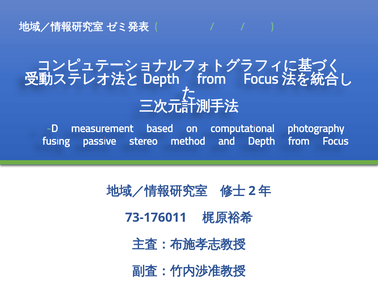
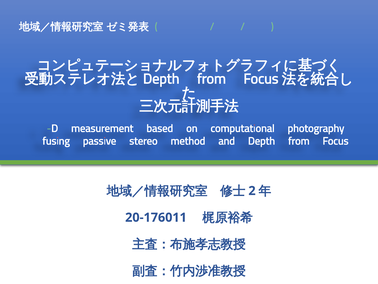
73-176011: 73-176011 -> 20-176011
